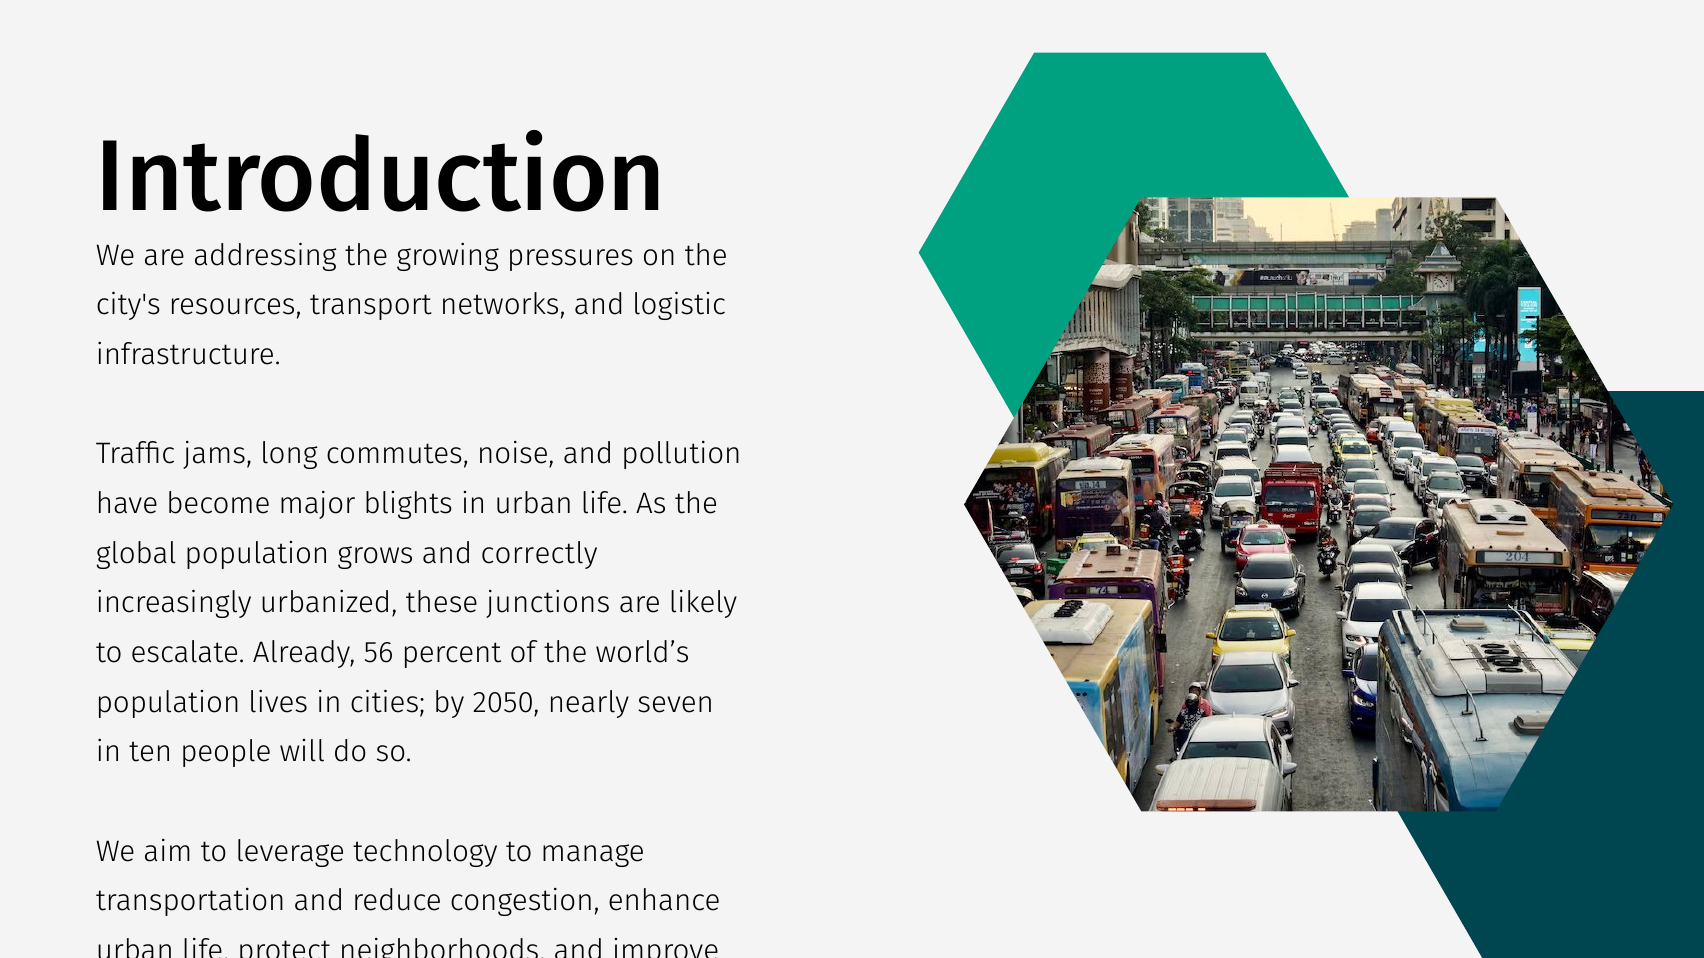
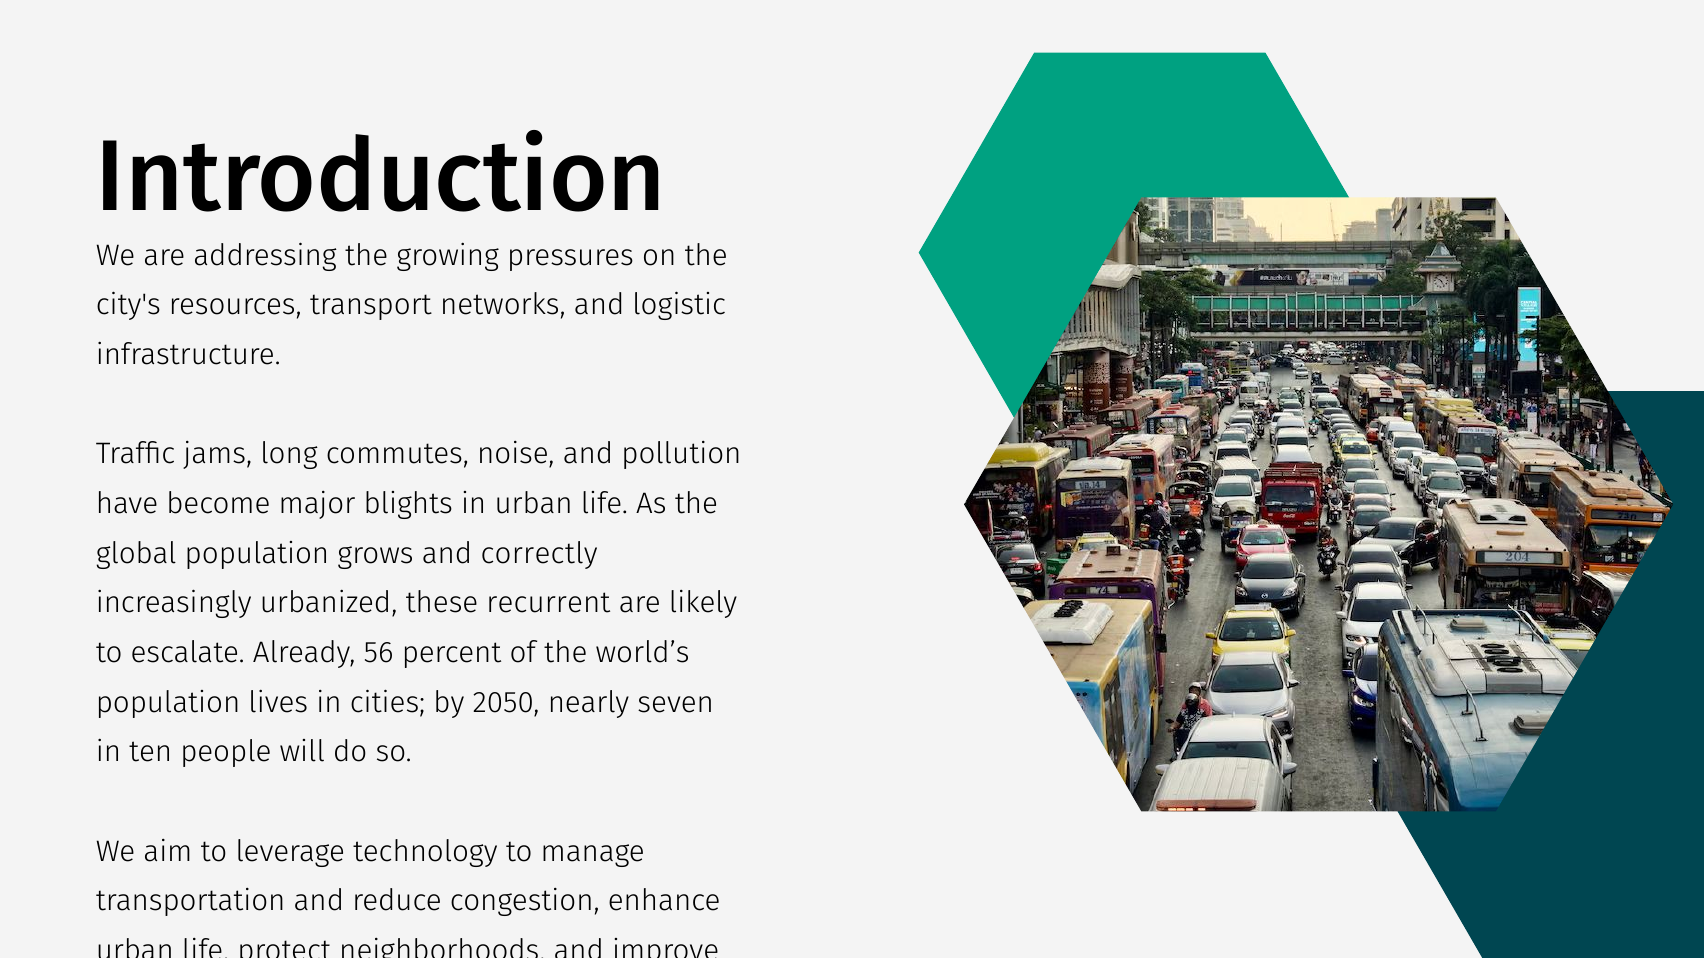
junctions: junctions -> recurrent
